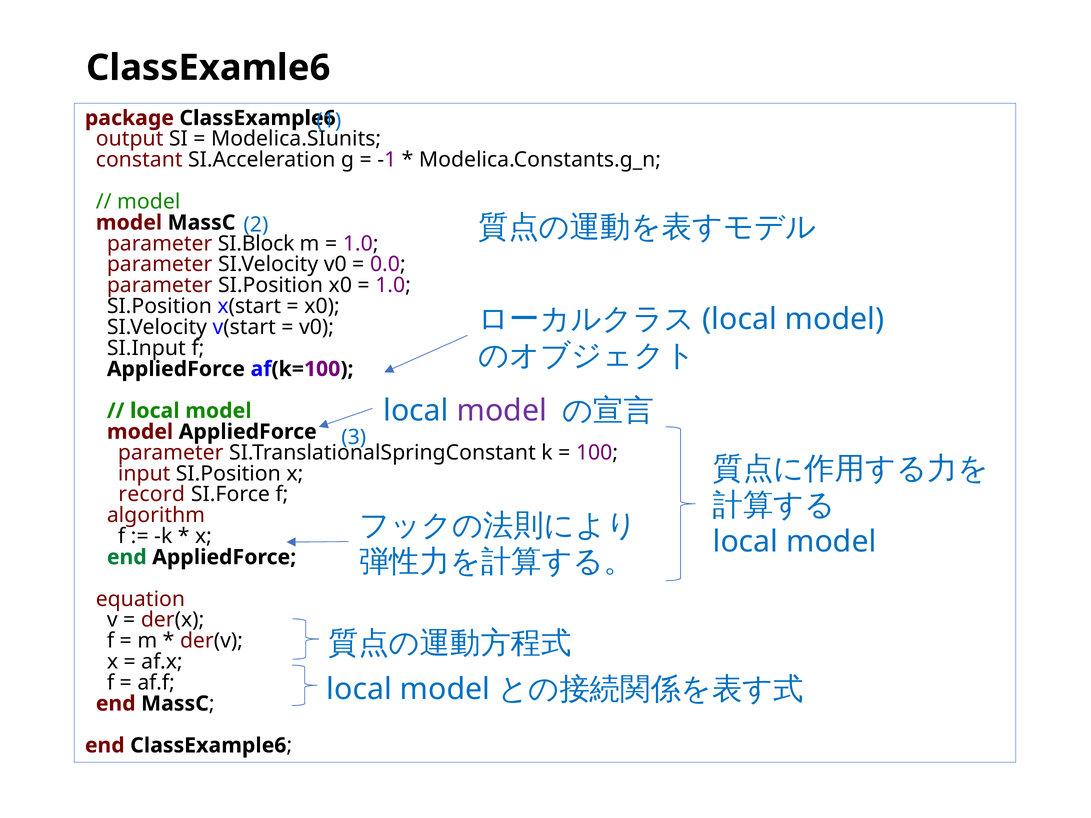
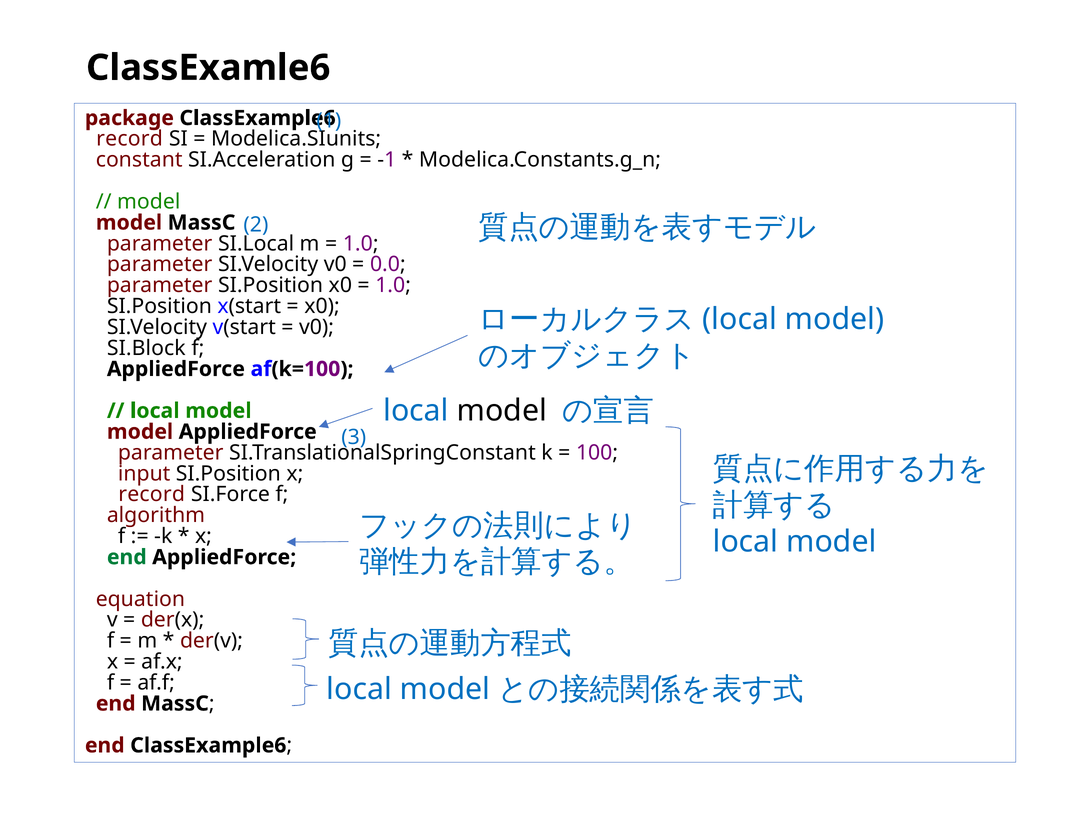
output at (130, 139): output -> record
SI.Block: SI.Block -> SI.Local
SI.Input: SI.Input -> SI.Block
model at (502, 411) colour: purple -> black
